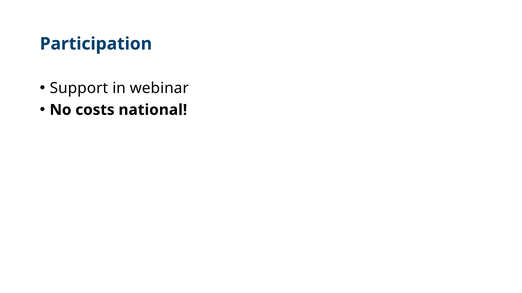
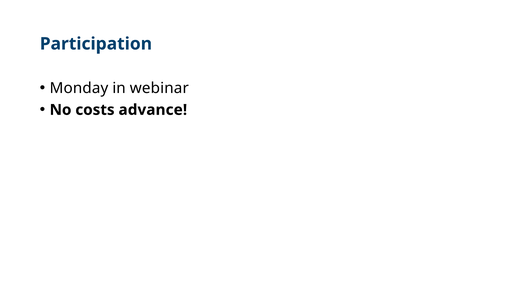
Support: Support -> Monday
national: national -> advance
